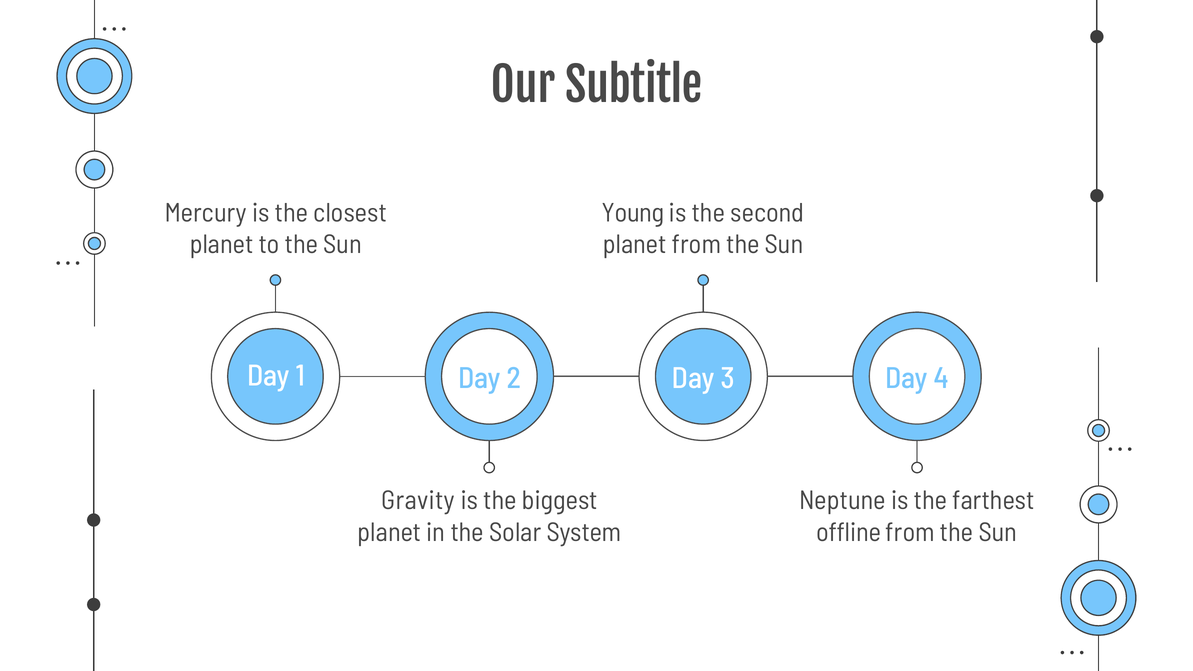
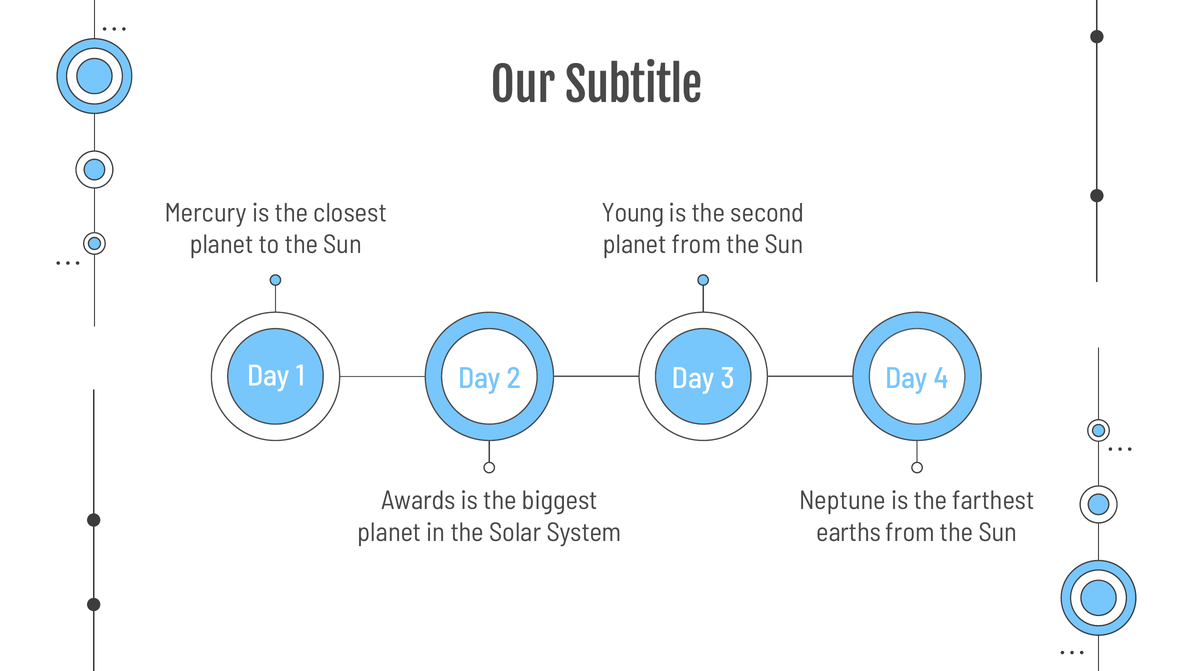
Gravity: Gravity -> Awards
offline: offline -> earths
